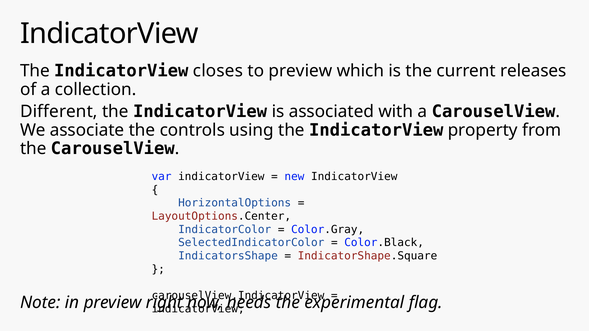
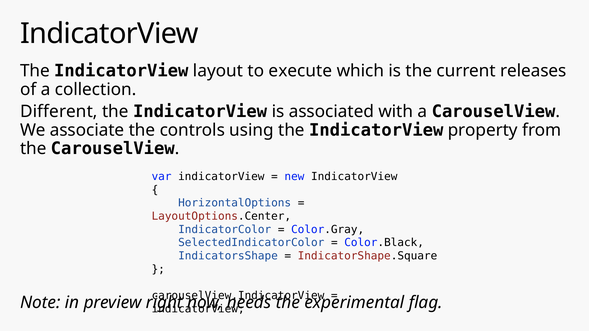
closes: closes -> layout
to preview: preview -> execute
